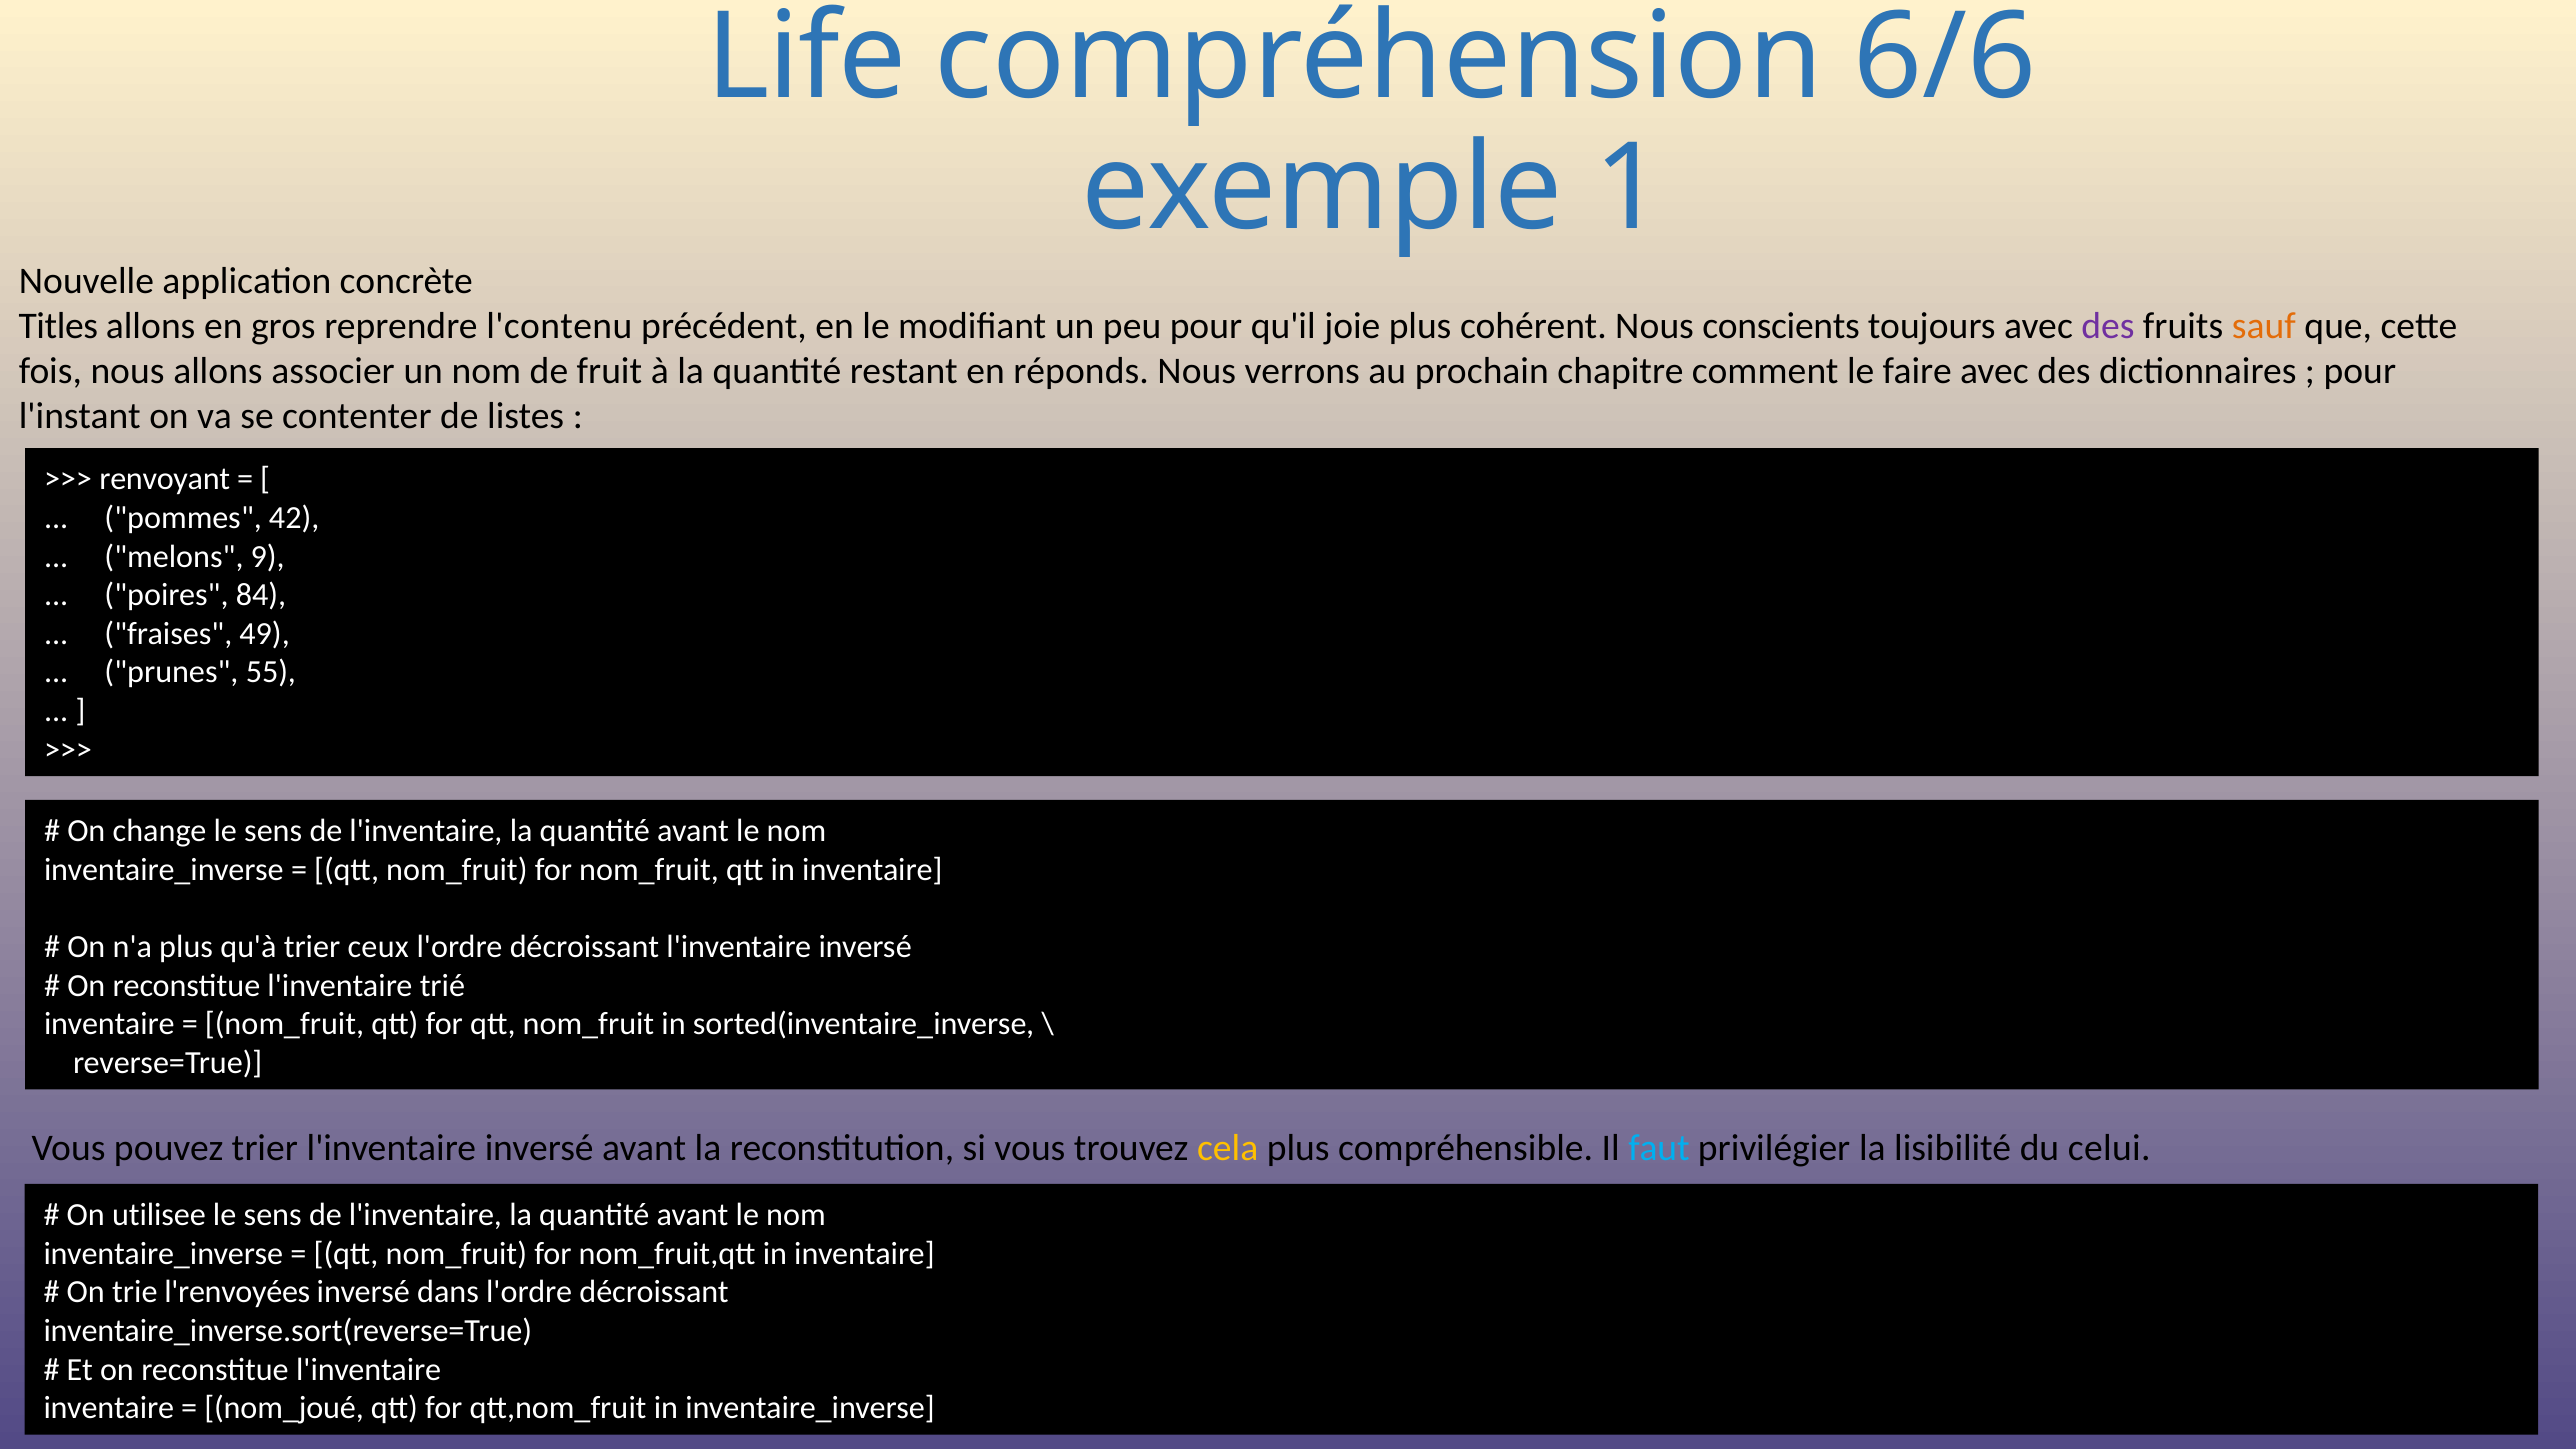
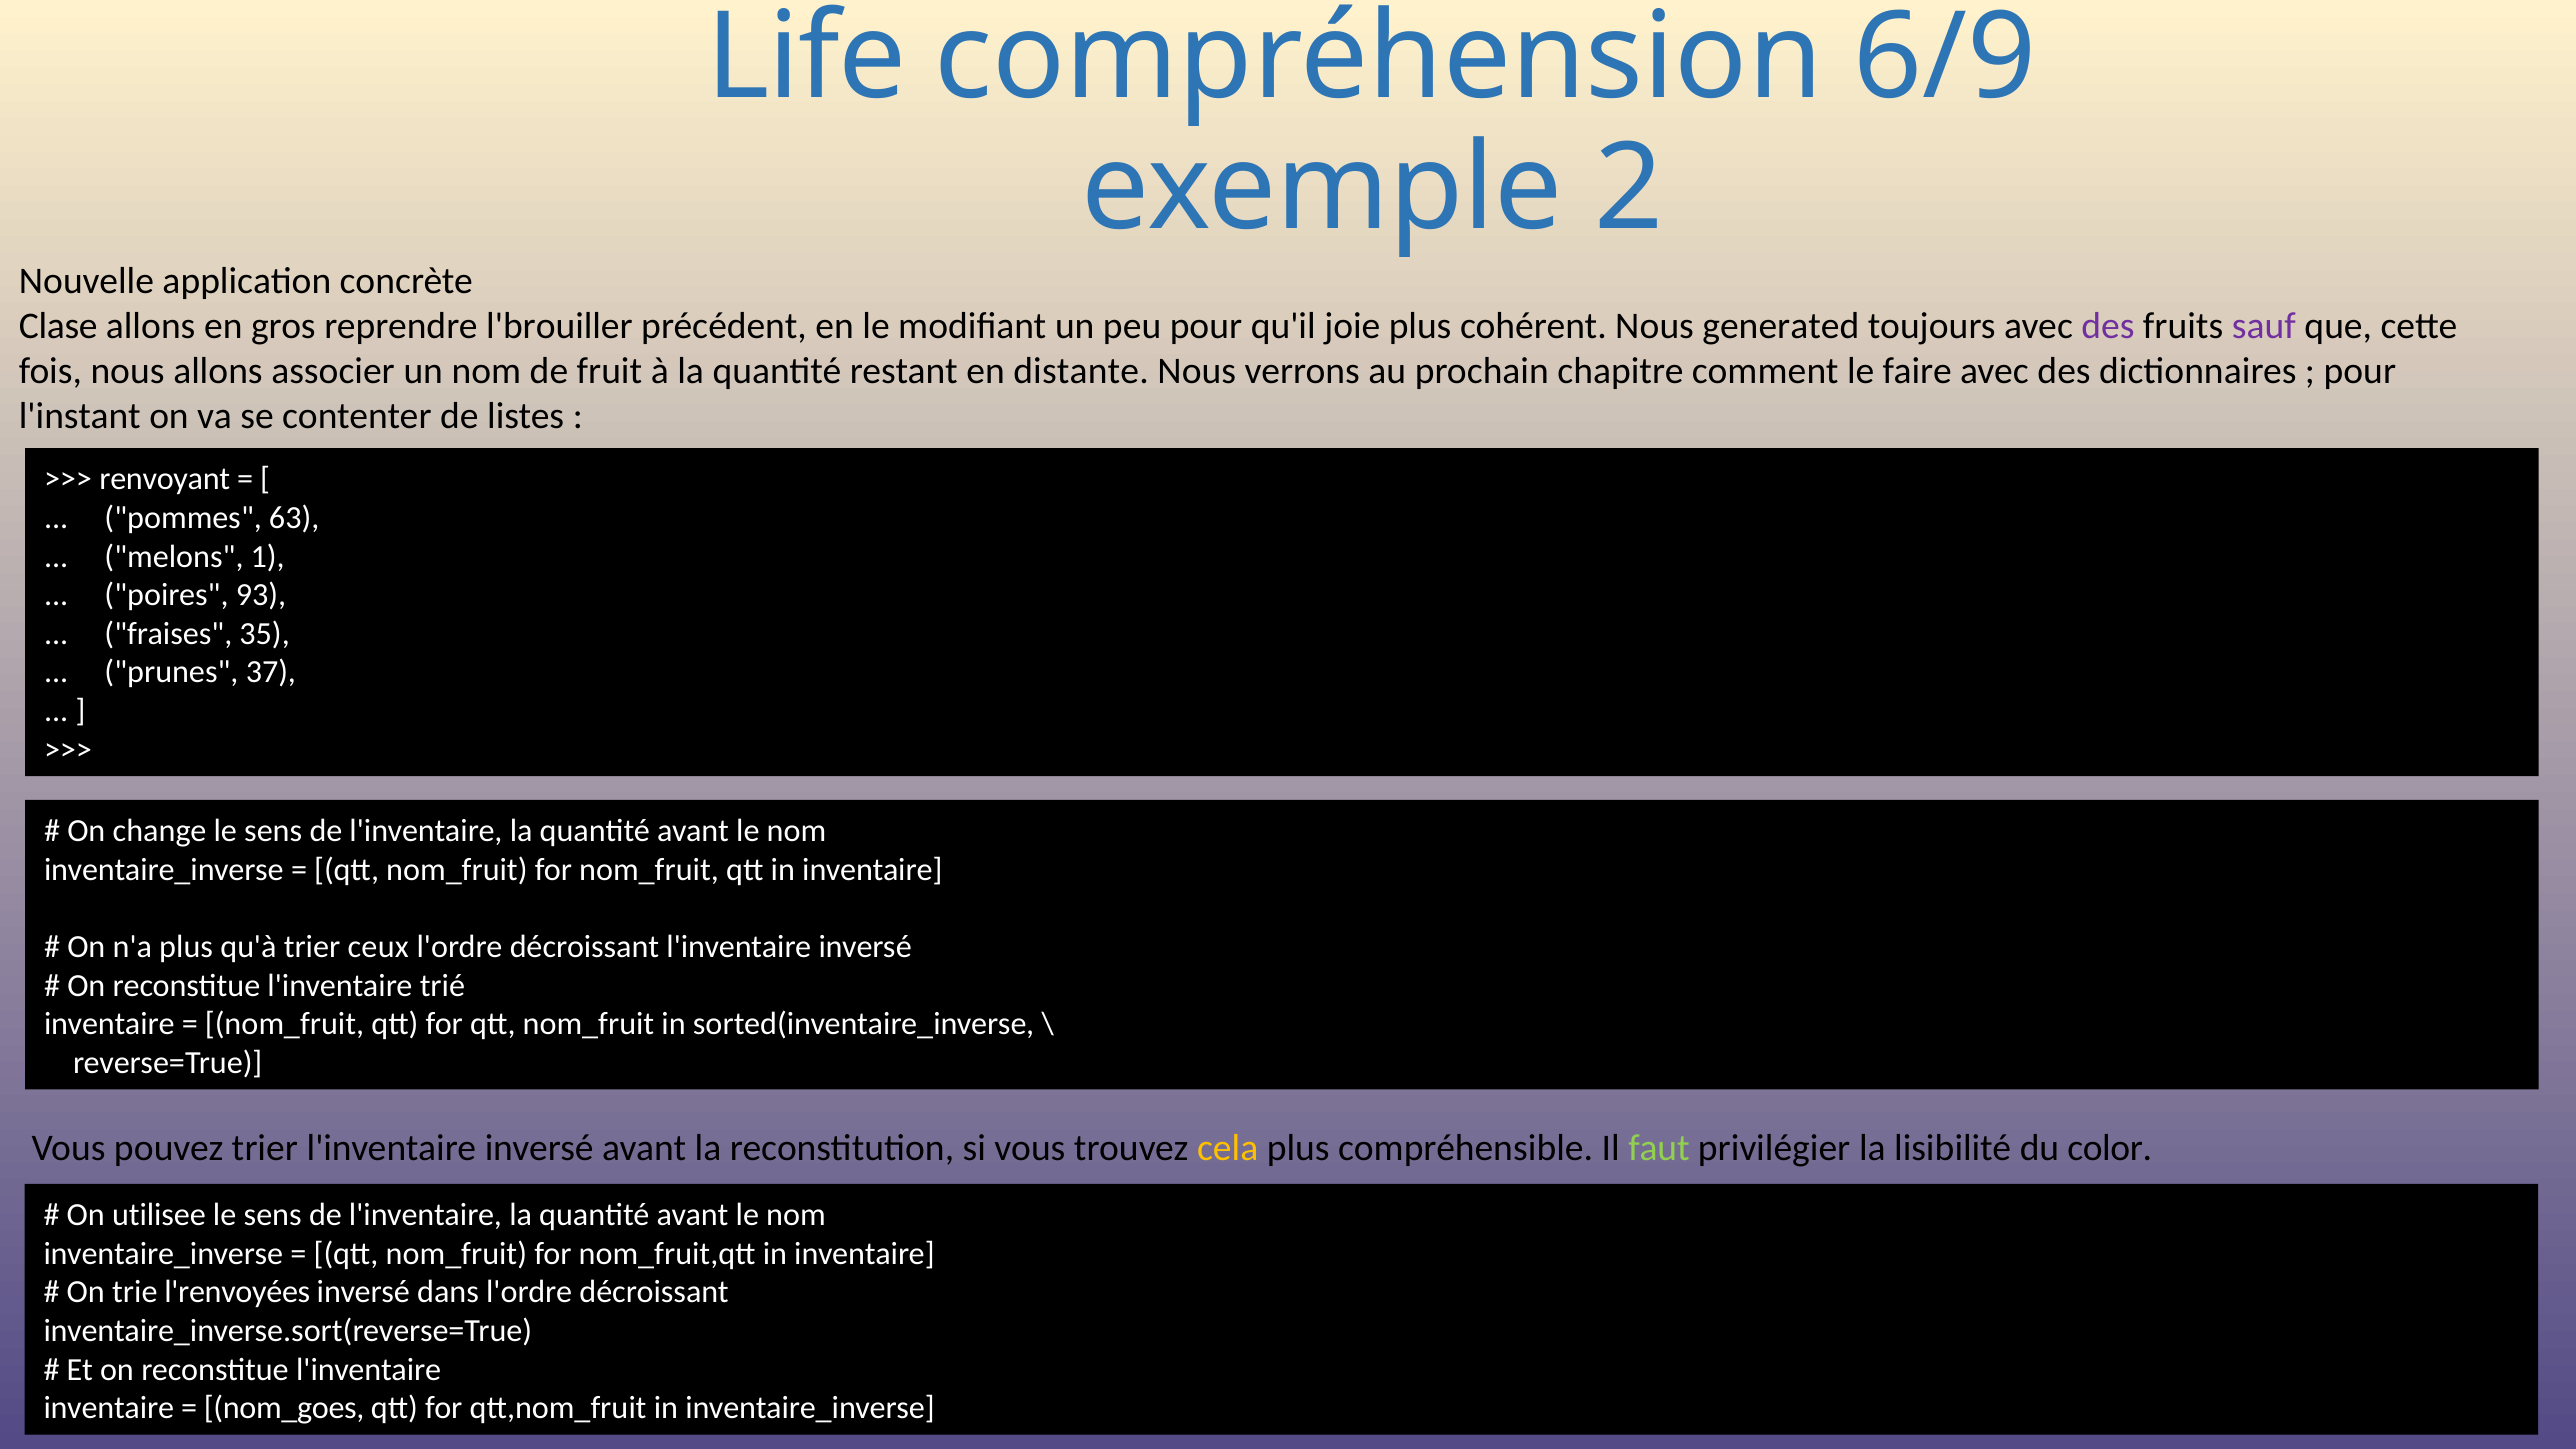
6/6: 6/6 -> 6/9
1: 1 -> 2
Titles: Titles -> Clase
l'contenu: l'contenu -> l'brouiller
conscients: conscients -> generated
sauf colour: orange -> purple
réponds: réponds -> distante
42: 42 -> 63
9: 9 -> 1
84: 84 -> 93
49: 49 -> 35
55: 55 -> 37
faut colour: light blue -> light green
celui: celui -> color
nom_joué: nom_joué -> nom_goes
